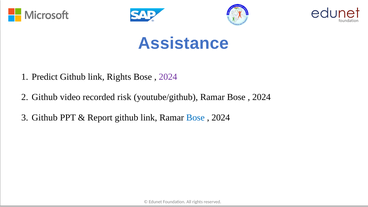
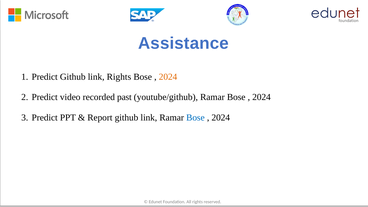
2024 at (168, 77) colour: purple -> orange
Github at (45, 97): Github -> Predict
risk: risk -> past
Github at (45, 118): Github -> Predict
